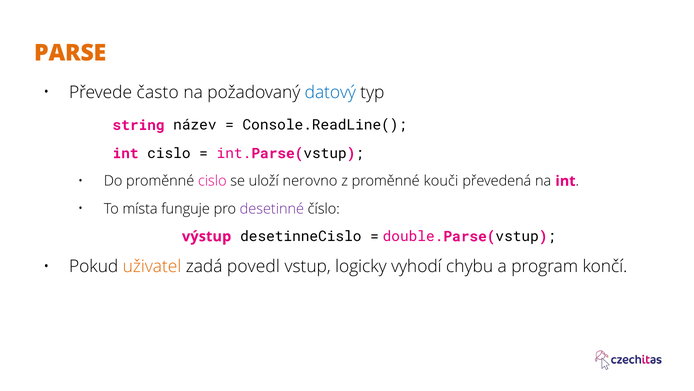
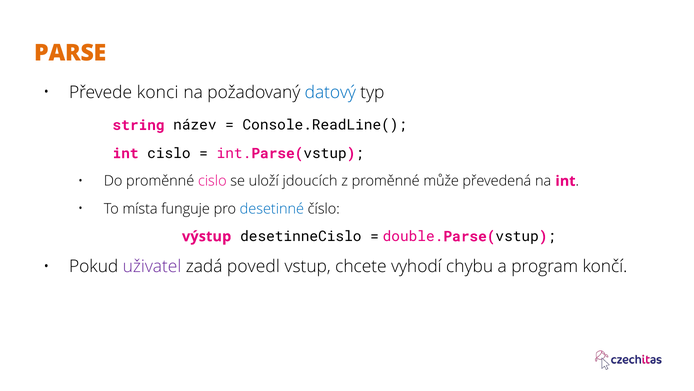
často: často -> konci
nerovno: nerovno -> jdoucích
kouči: kouči -> může
desetinné colour: purple -> blue
uživatel colour: orange -> purple
logicky: logicky -> chcete
